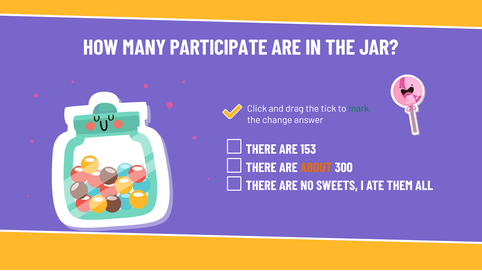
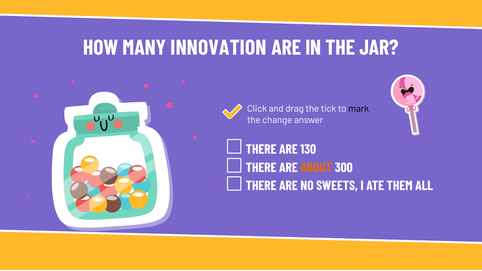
PARTICIPATE: PARTICIPATE -> INNOVATION
mark colour: green -> black
153: 153 -> 130
